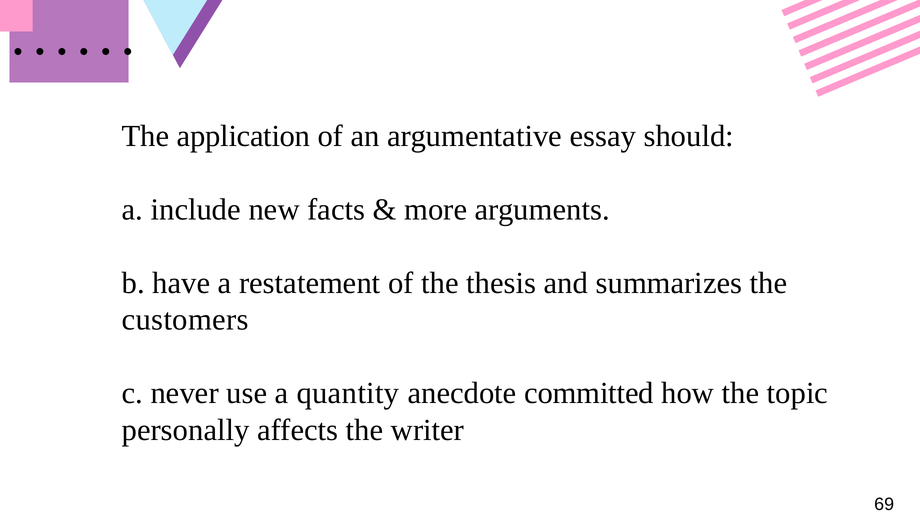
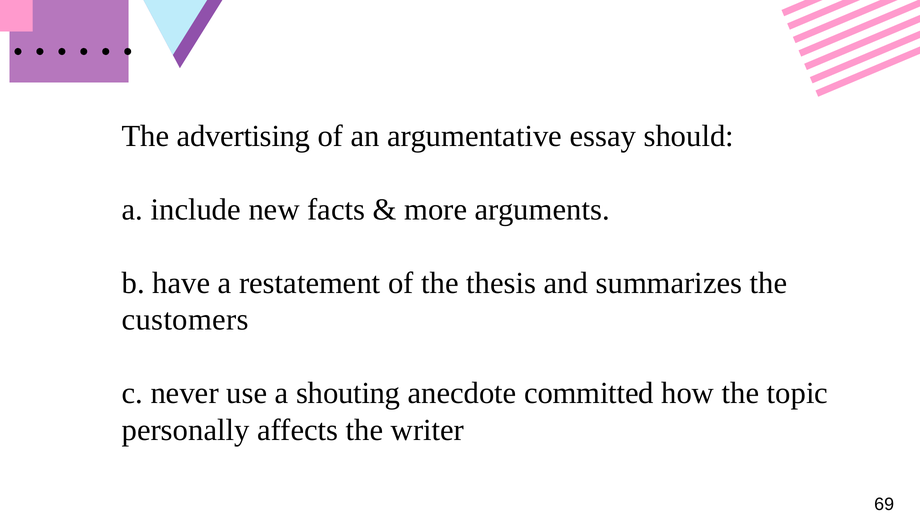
application: application -> advertising
quantity: quantity -> shouting
